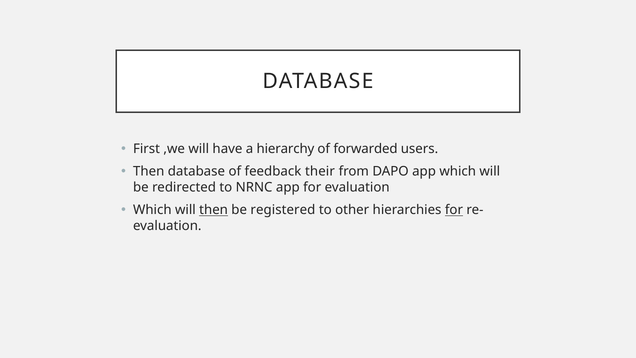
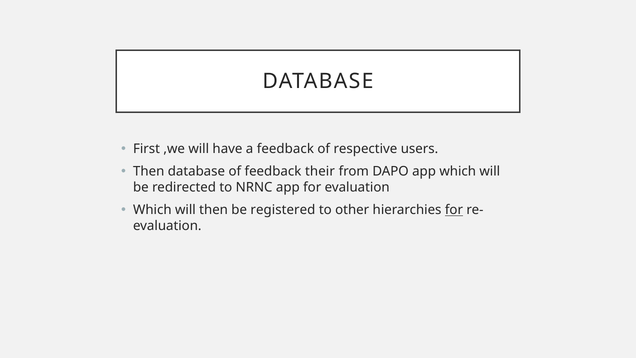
a hierarchy: hierarchy -> feedback
forwarded: forwarded -> respective
then at (214, 210) underline: present -> none
